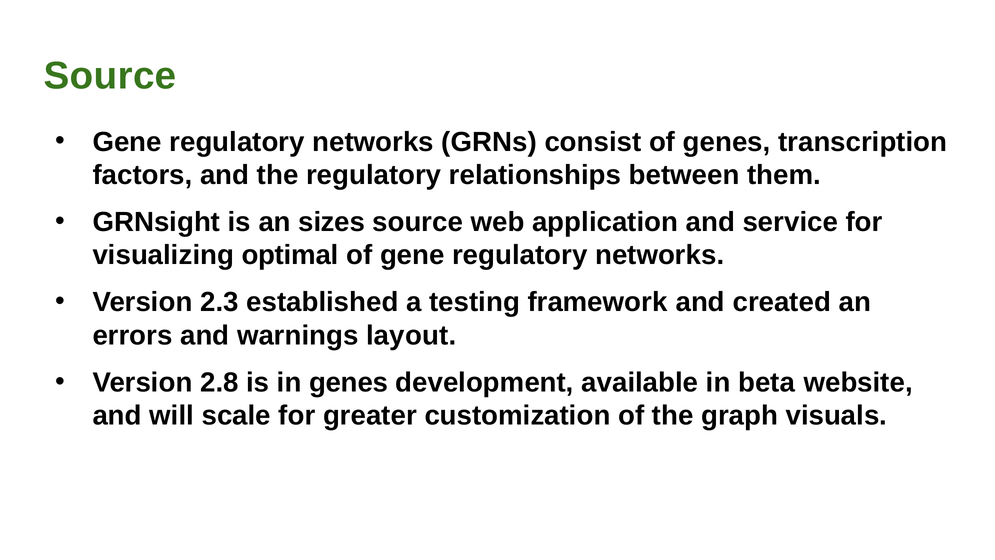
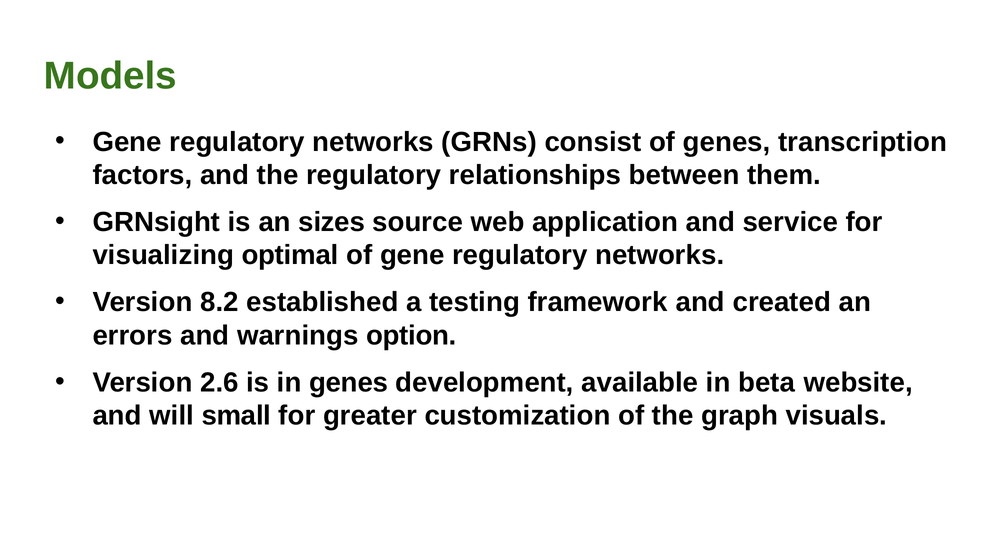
Source at (110, 76): Source -> Models
2.3: 2.3 -> 8.2
layout: layout -> option
2.8: 2.8 -> 2.6
scale: scale -> small
